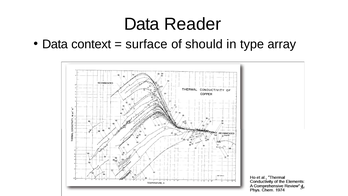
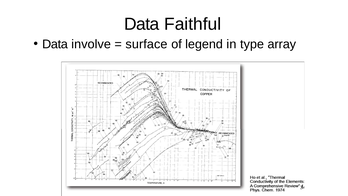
Reader: Reader -> Faithful
context: context -> involve
should: should -> legend
